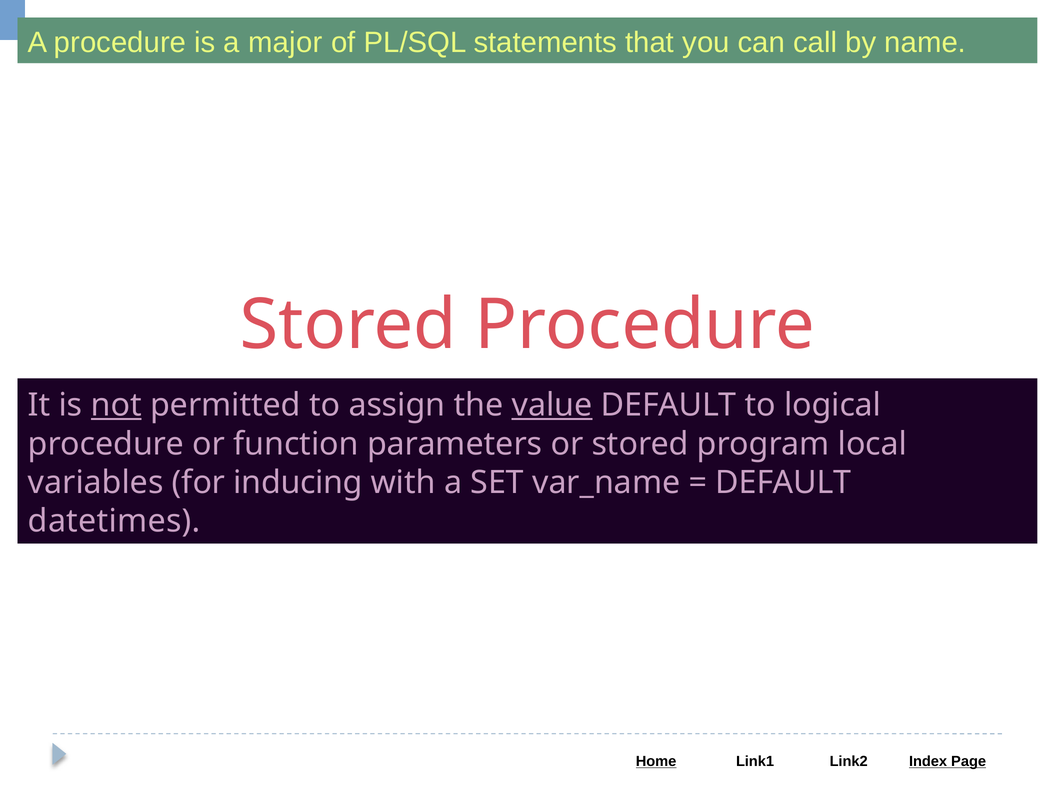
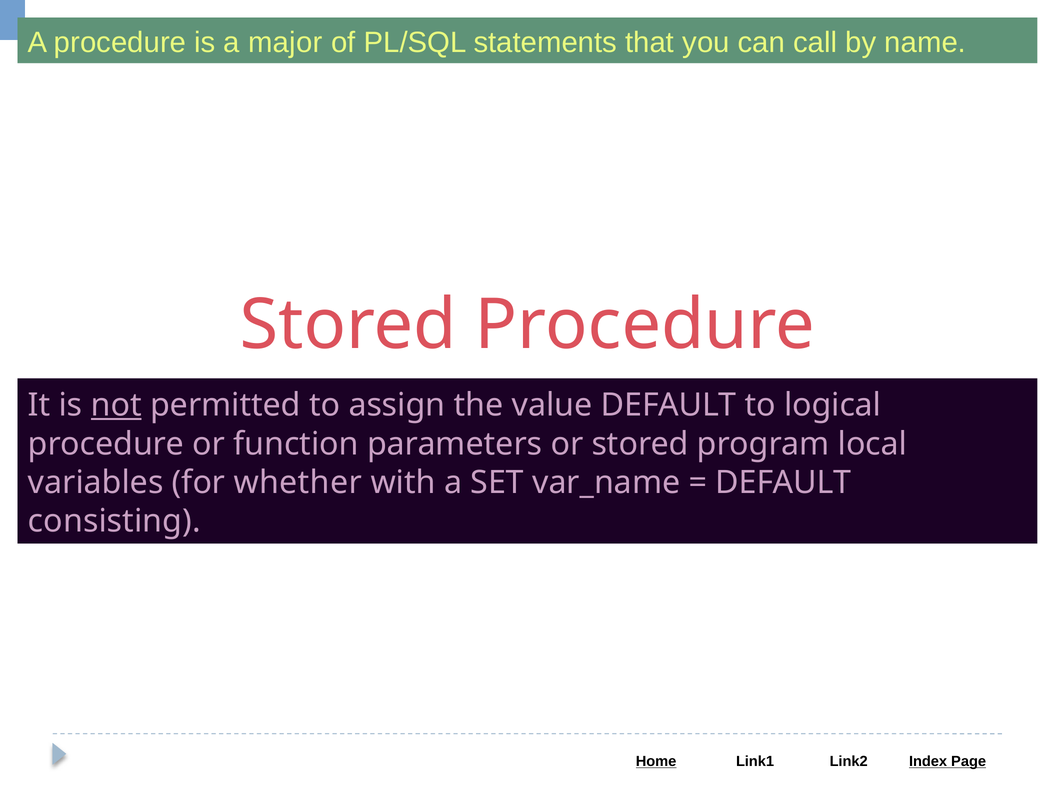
value underline: present -> none
inducing: inducing -> whether
datetimes: datetimes -> consisting
